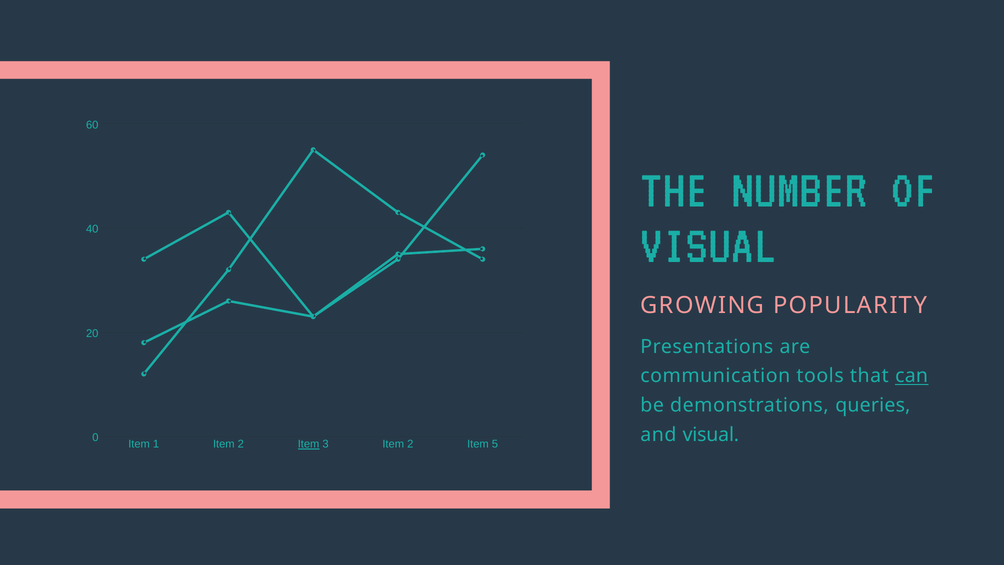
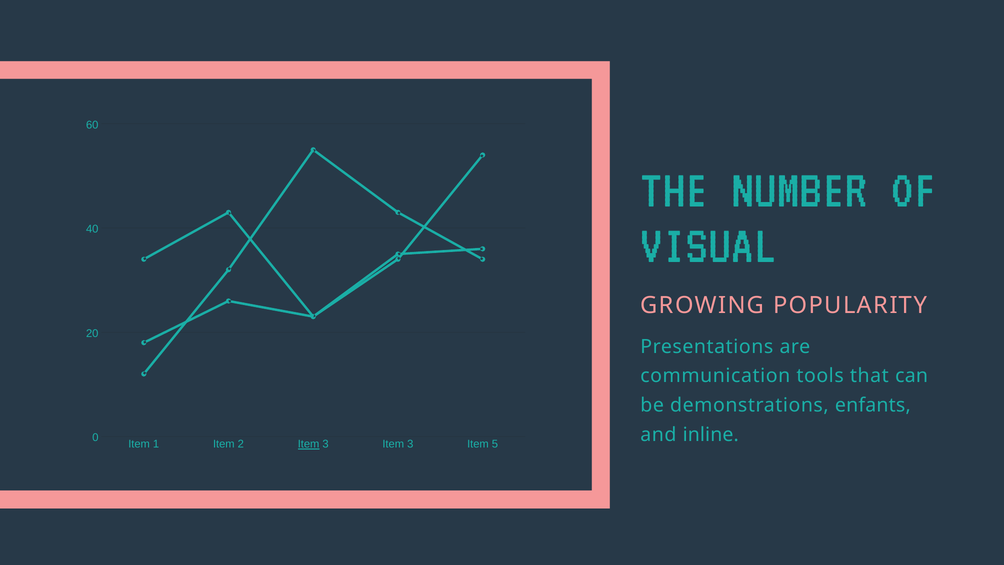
can underline: present -> none
queries: queries -> enfants
and visual: visual -> inline
3 Item 2: 2 -> 3
